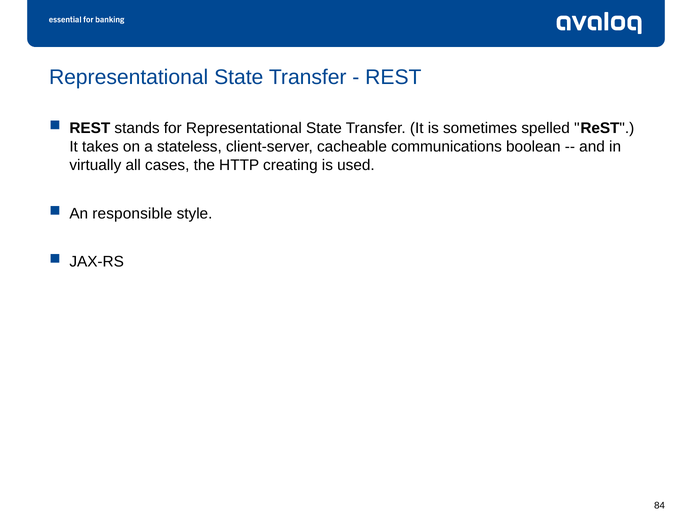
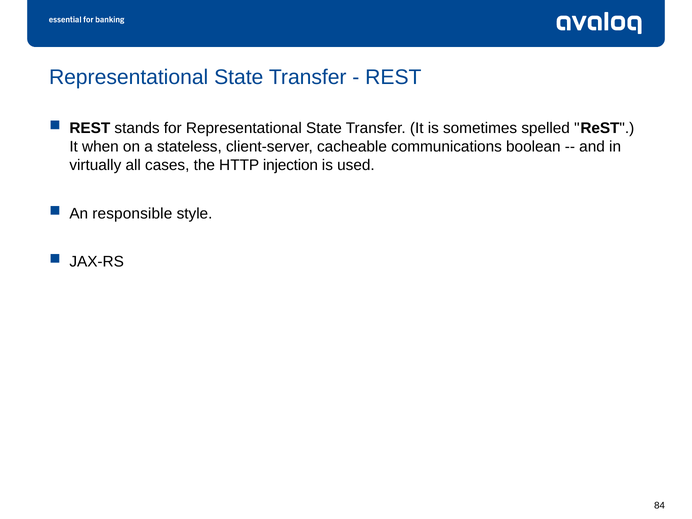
takes: takes -> when
creating: creating -> injection
